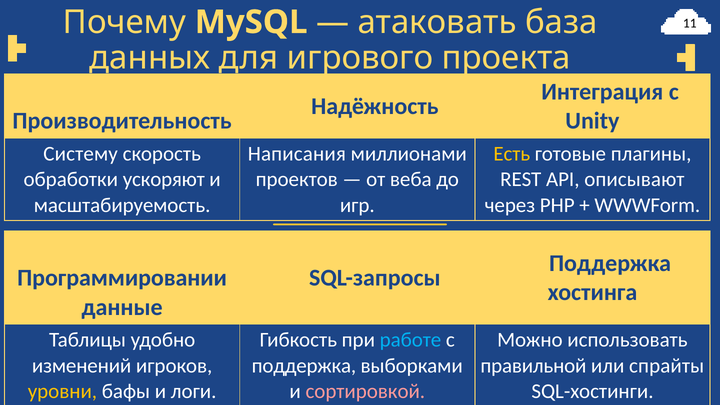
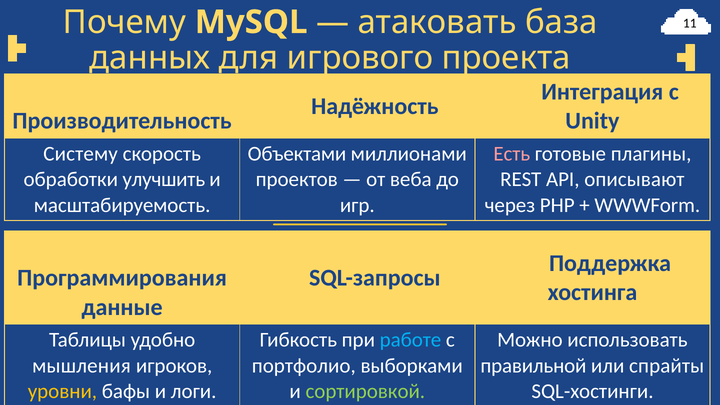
Написания: Написания -> Объектами
Есть colour: yellow -> pink
ускоряют: ускоряют -> улучшить
Программировании: Программировании -> Программирования
изменений: изменений -> мышления
поддержка: поддержка -> портфолио
сортировкой colour: pink -> light green
